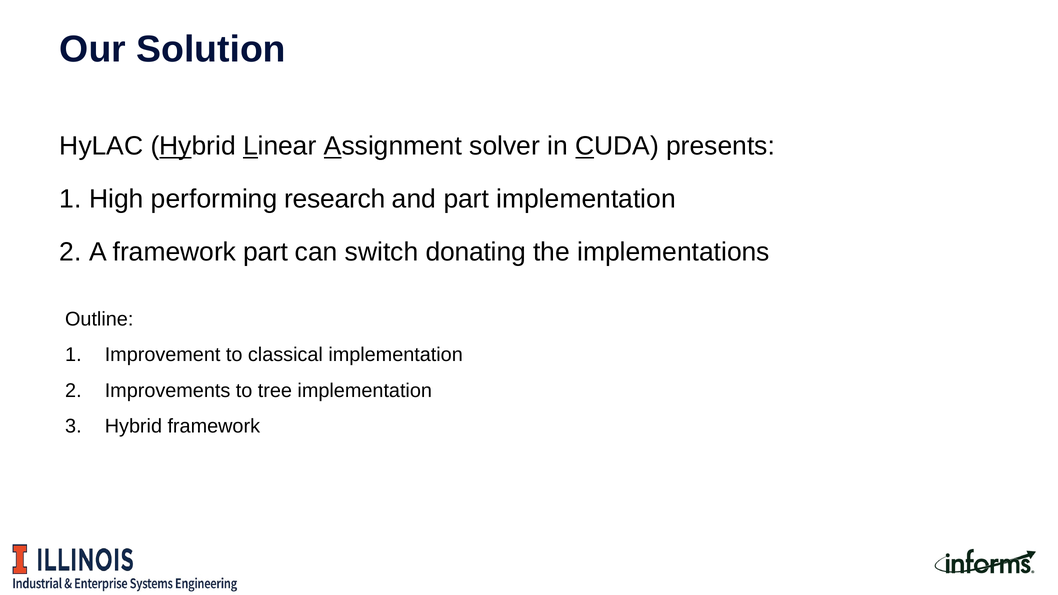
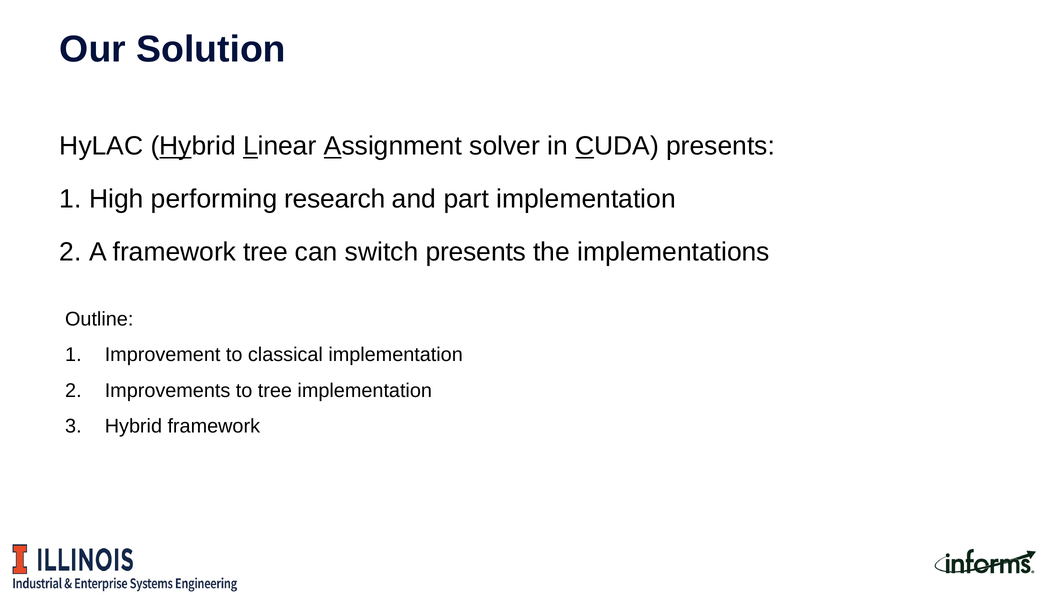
framework part: part -> tree
switch donating: donating -> presents
